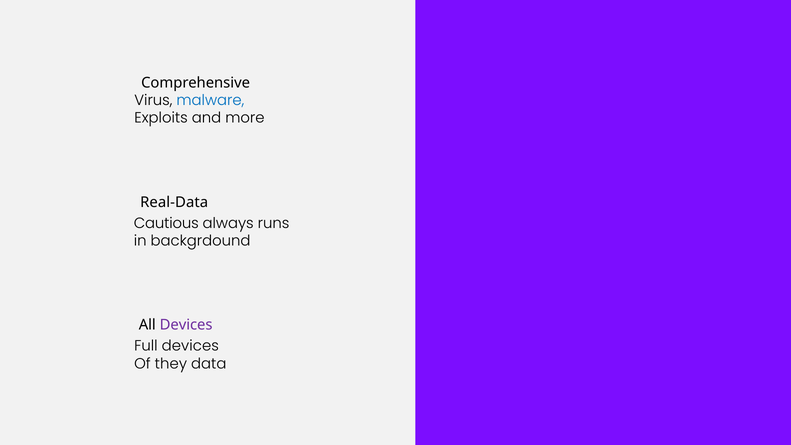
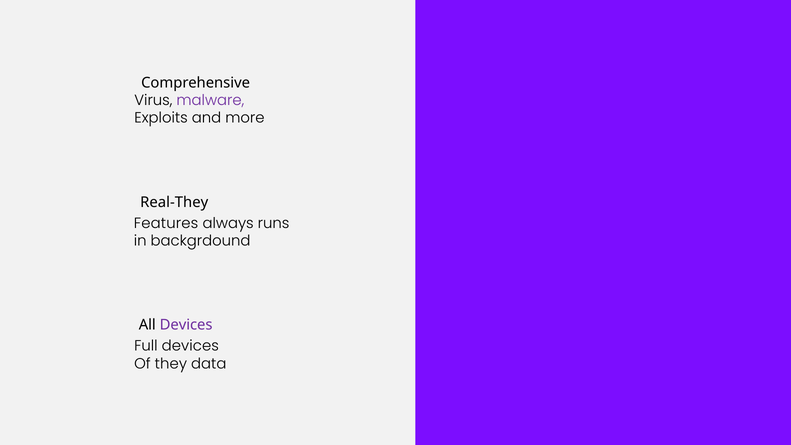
malware colour: blue -> purple
Real-Data: Real-Data -> Real-They
Cautious: Cautious -> Features
